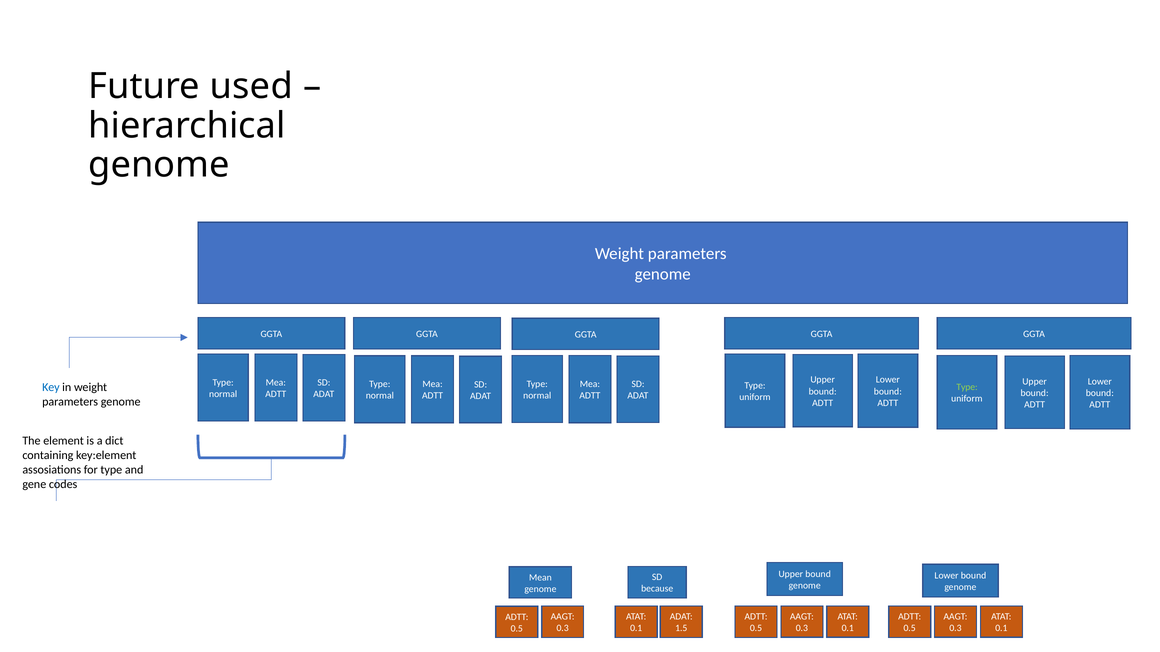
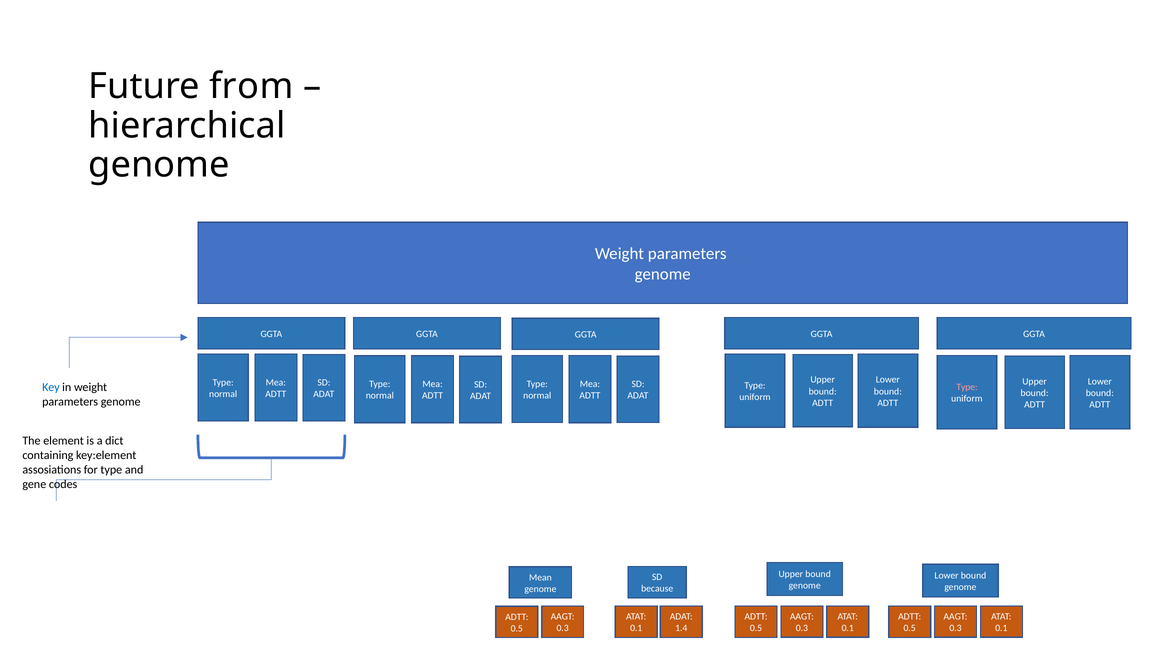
used: used -> from
Type at (967, 387) colour: light green -> pink
1.5: 1.5 -> 1.4
